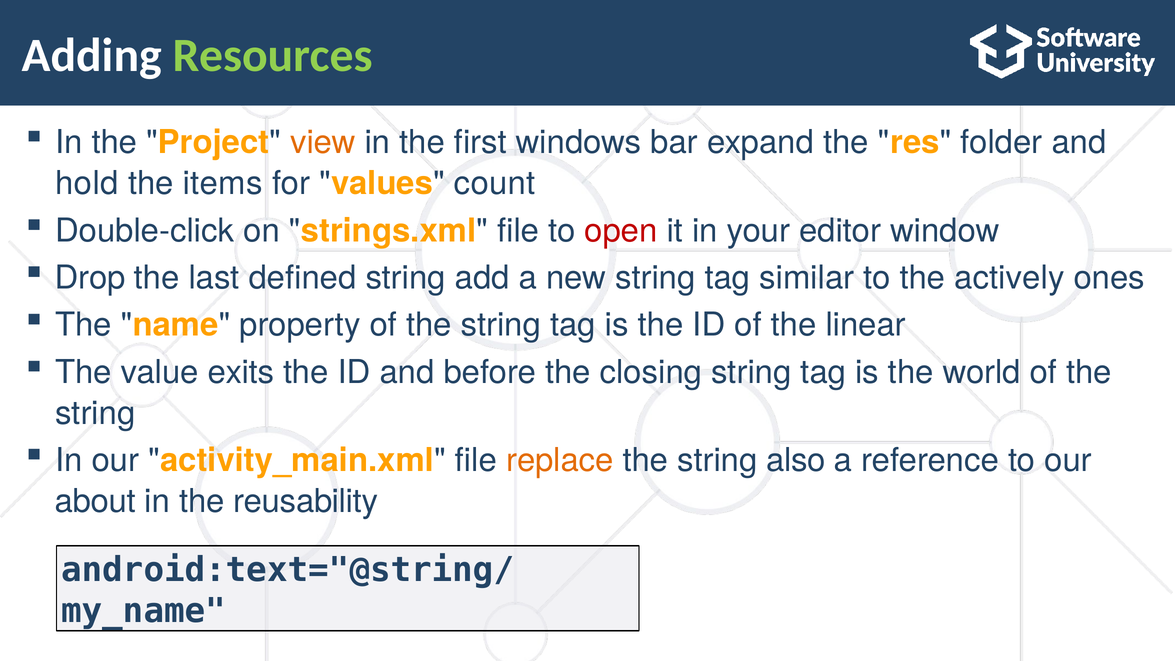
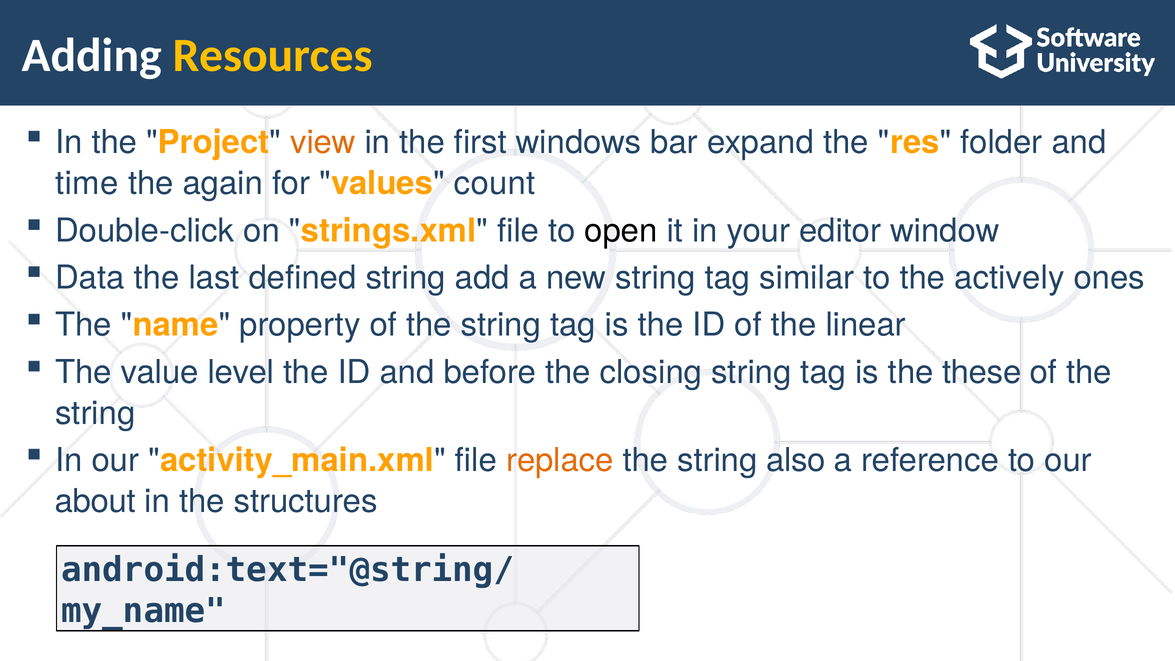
Resources colour: light green -> yellow
hold: hold -> time
items: items -> again
open colour: red -> black
Drop: Drop -> Data
exits: exits -> level
world: world -> these
reusability: reusability -> structures
